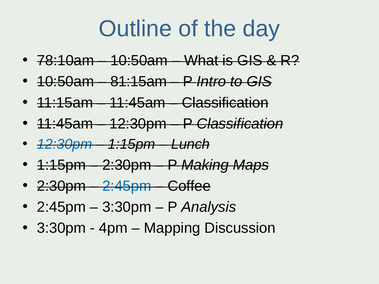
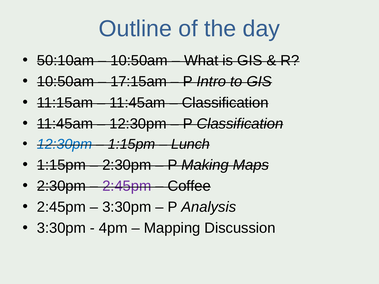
78:10am: 78:10am -> 50:10am
81:15am: 81:15am -> 17:15am
2:45pm at (127, 186) colour: blue -> purple
